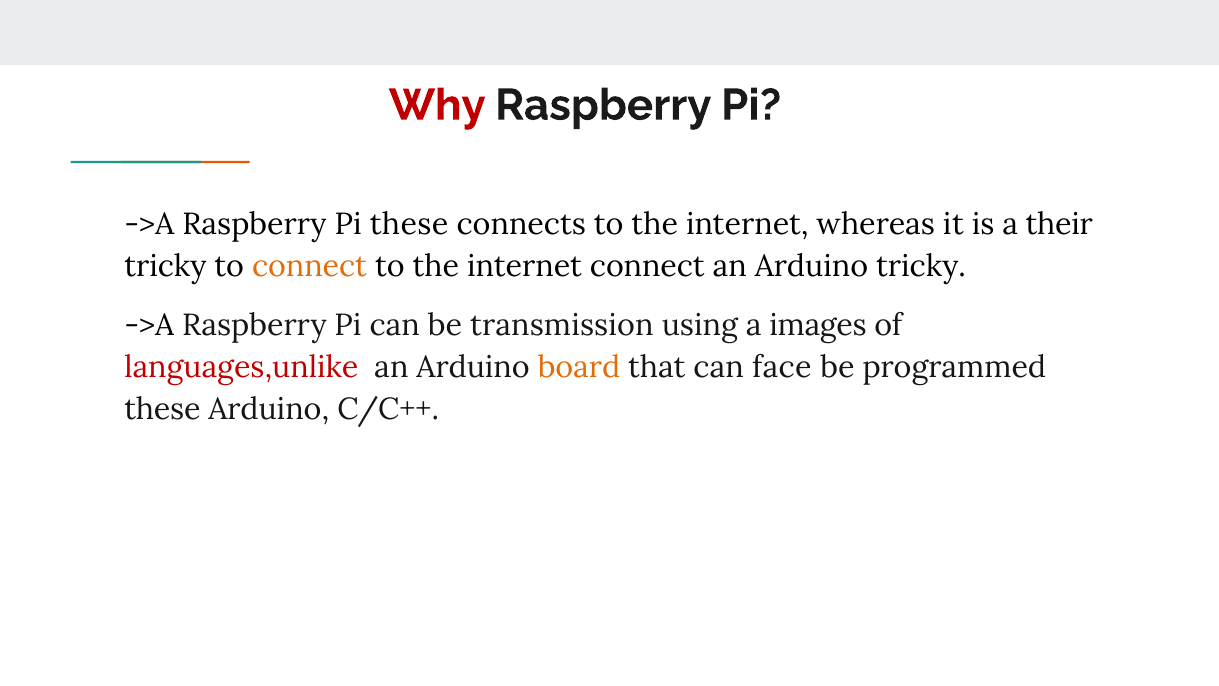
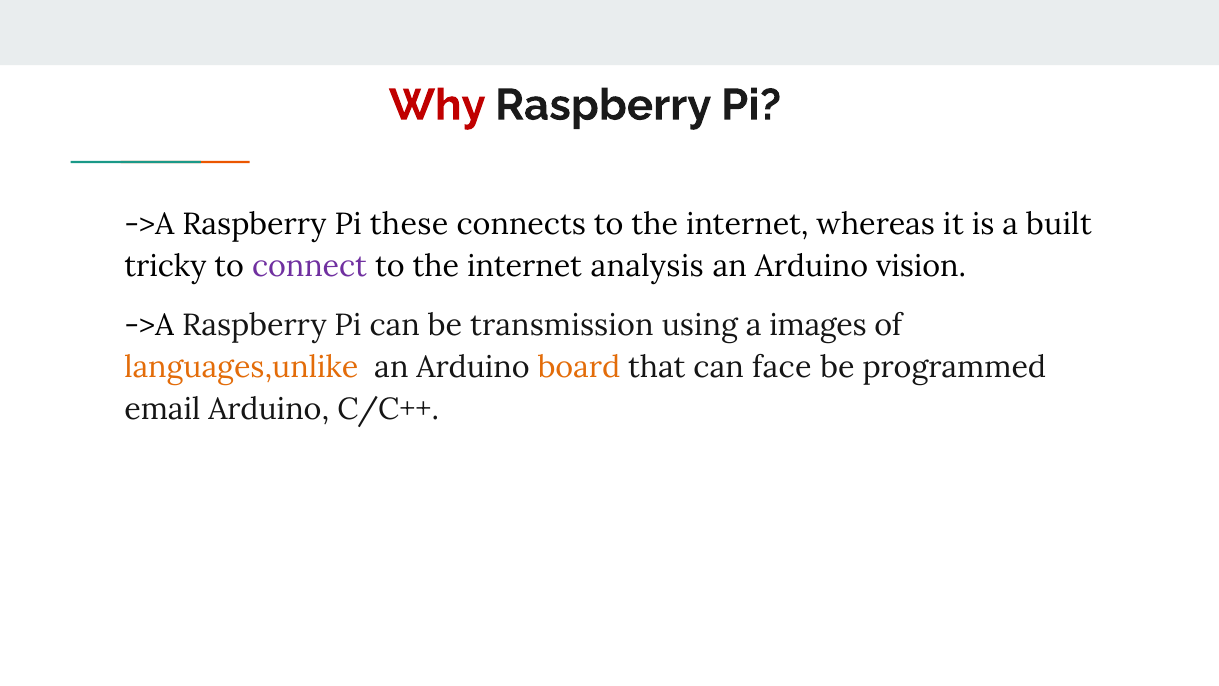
their: their -> built
connect at (310, 266) colour: orange -> purple
internet connect: connect -> analysis
Arduino tricky: tricky -> vision
languages,unlike colour: red -> orange
these at (162, 409): these -> email
